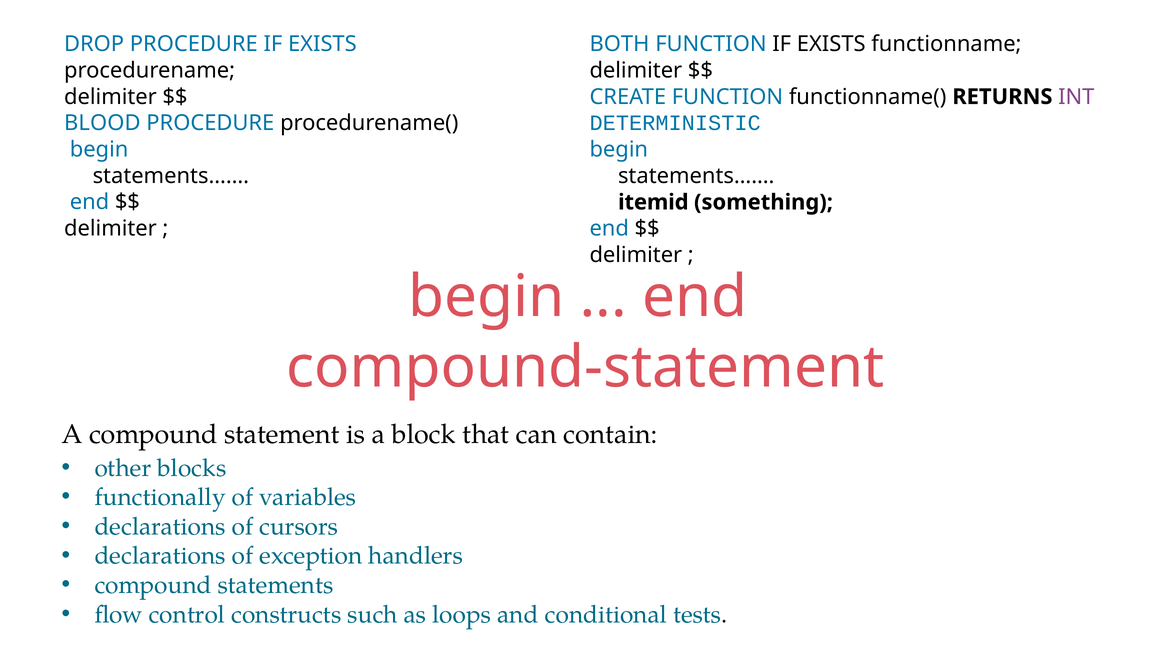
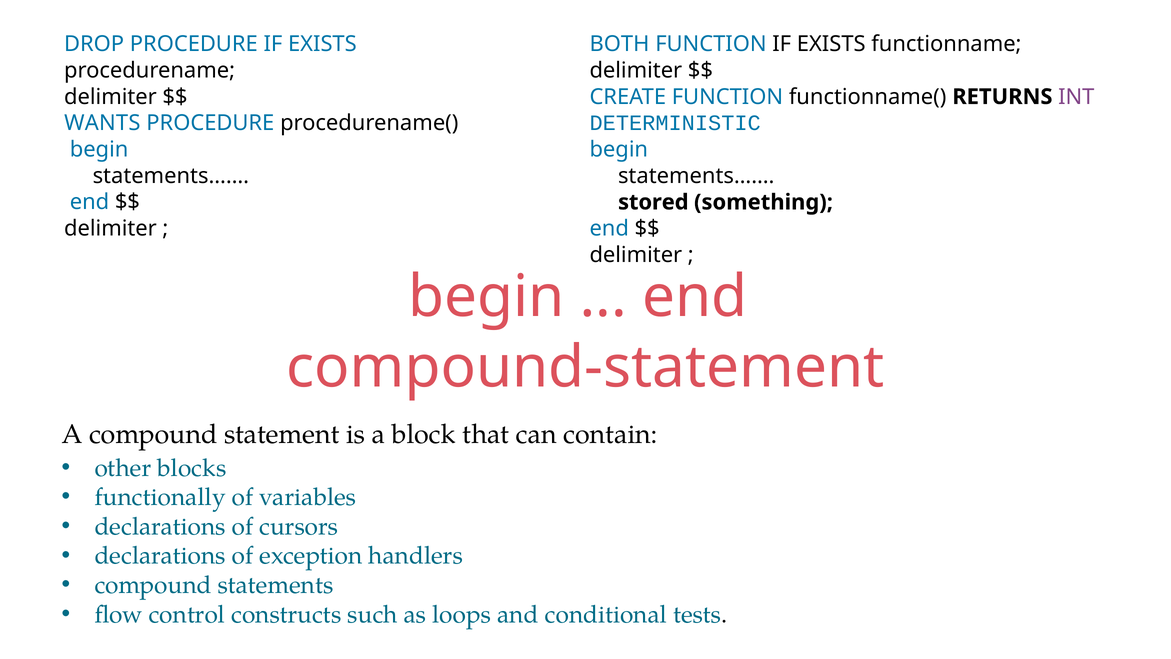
BLOOD: BLOOD -> WANTS
itemid: itemid -> stored
